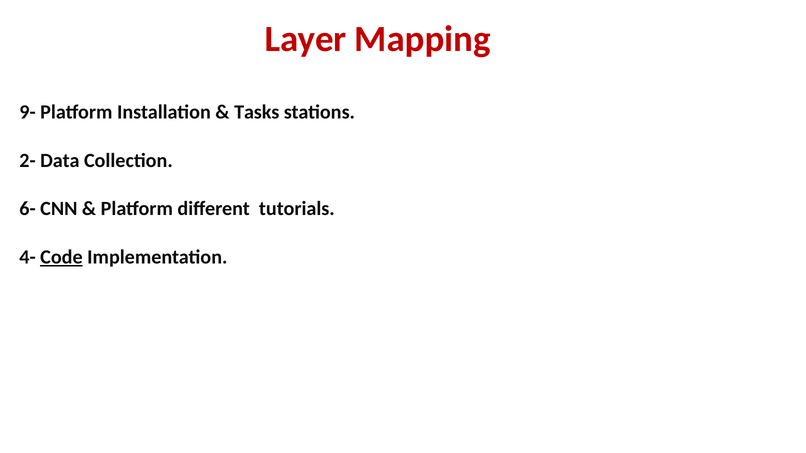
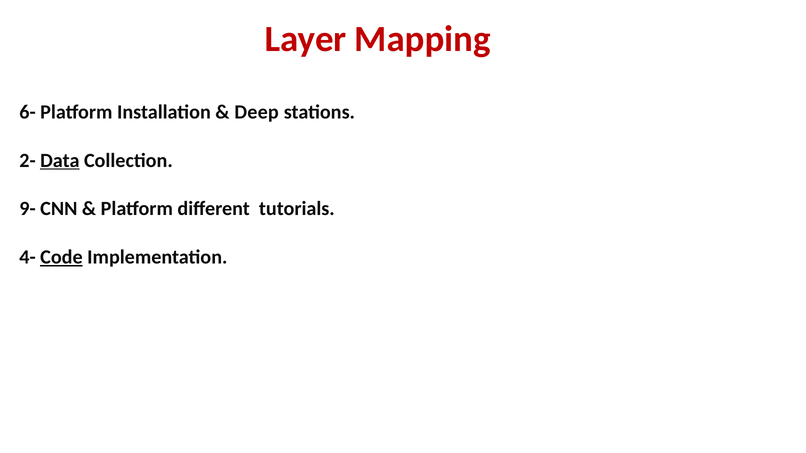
9-: 9- -> 6-
Tasks: Tasks -> Deep
Data underline: none -> present
6-: 6- -> 9-
